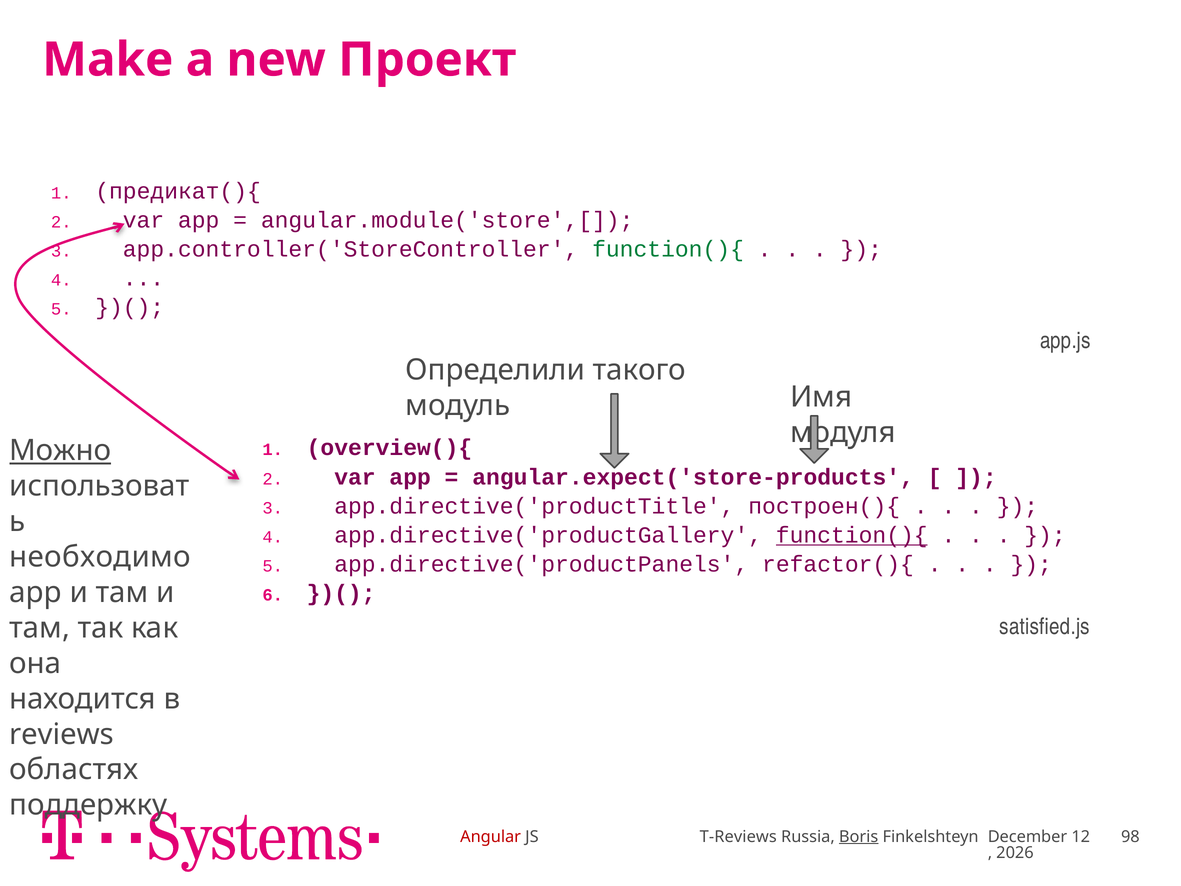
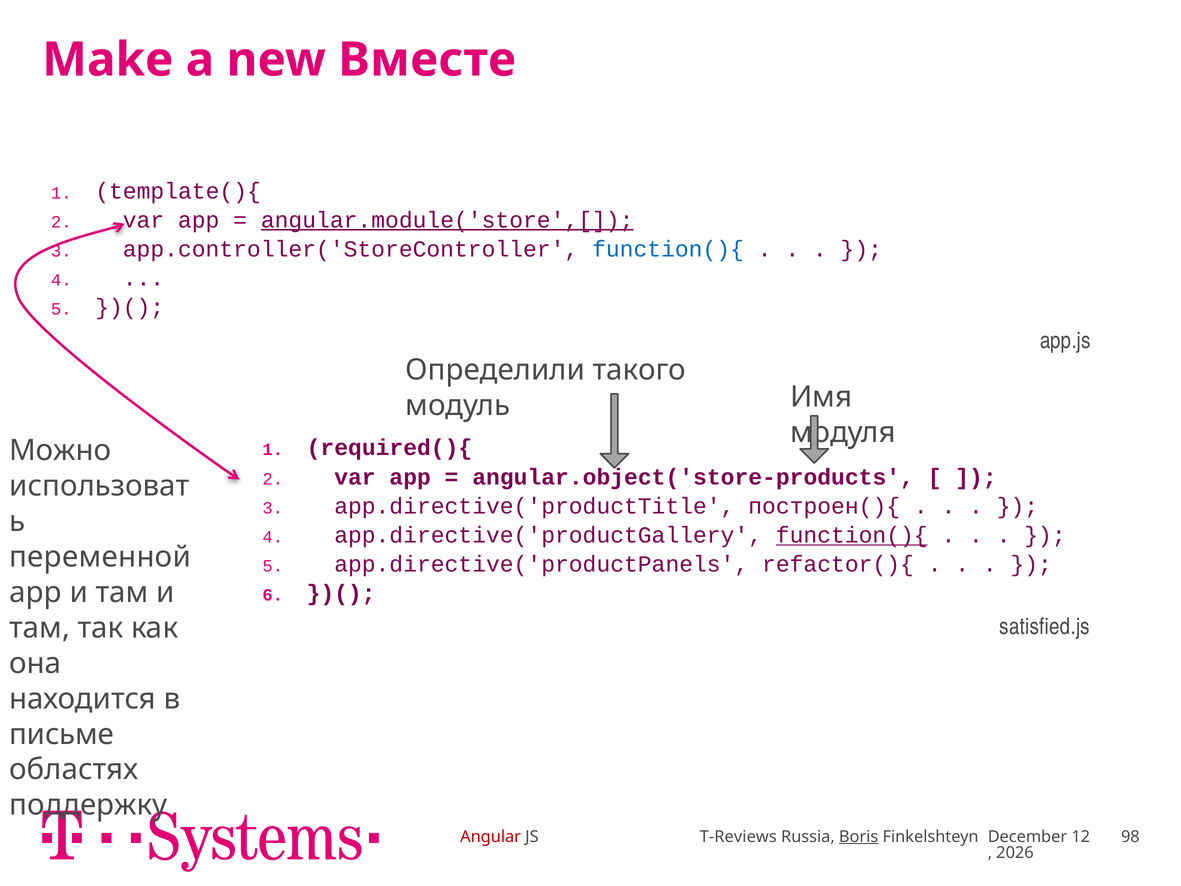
Проект: Проект -> Вместе
предикат(){: предикат(){ -> template(){
angular.module('store',[ underline: none -> present
function(){ at (668, 249) colour: green -> blue
Можно underline: present -> none
overview(){: overview(){ -> required(){
angular.expect('store-products: angular.expect('store-products -> angular.object('store-products
необходимо: необходимо -> переменной
reviews: reviews -> письме
